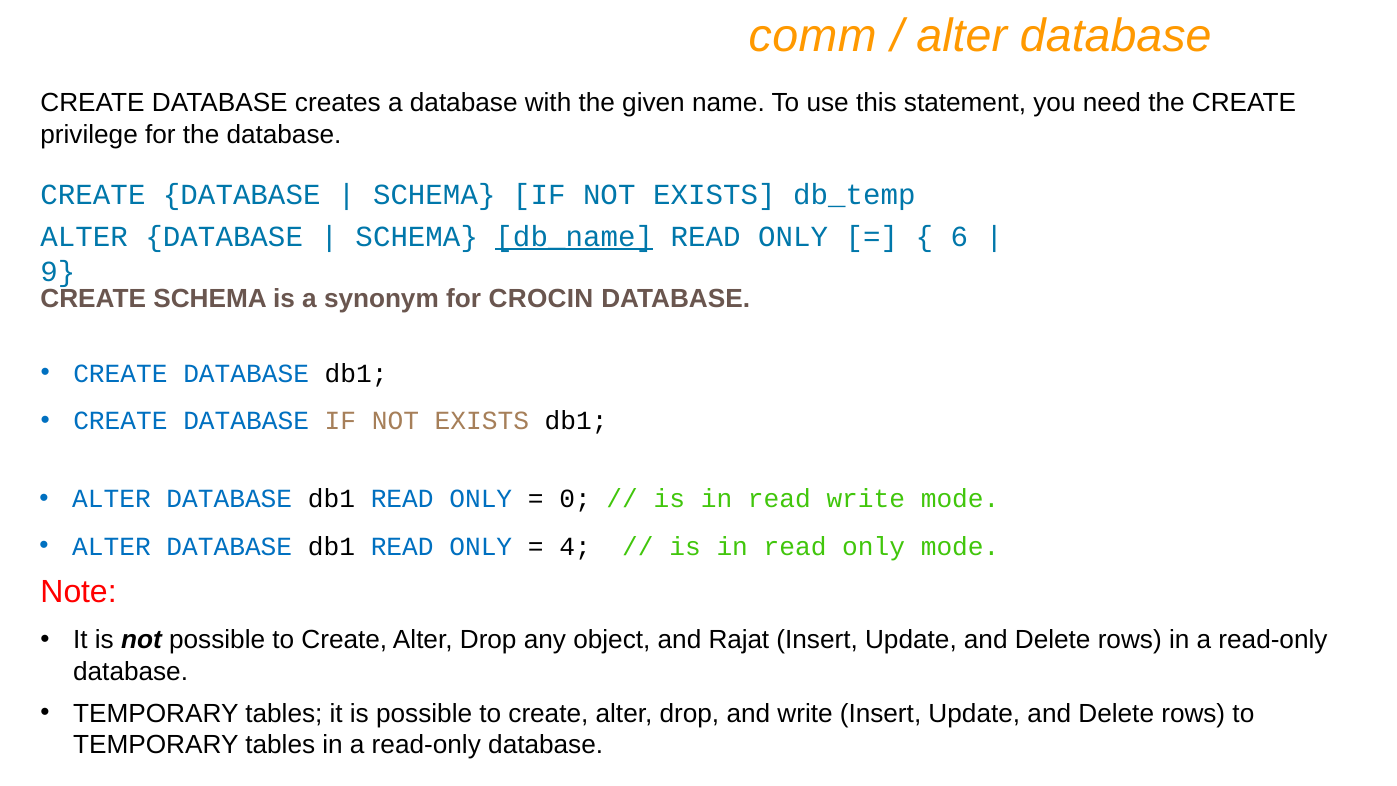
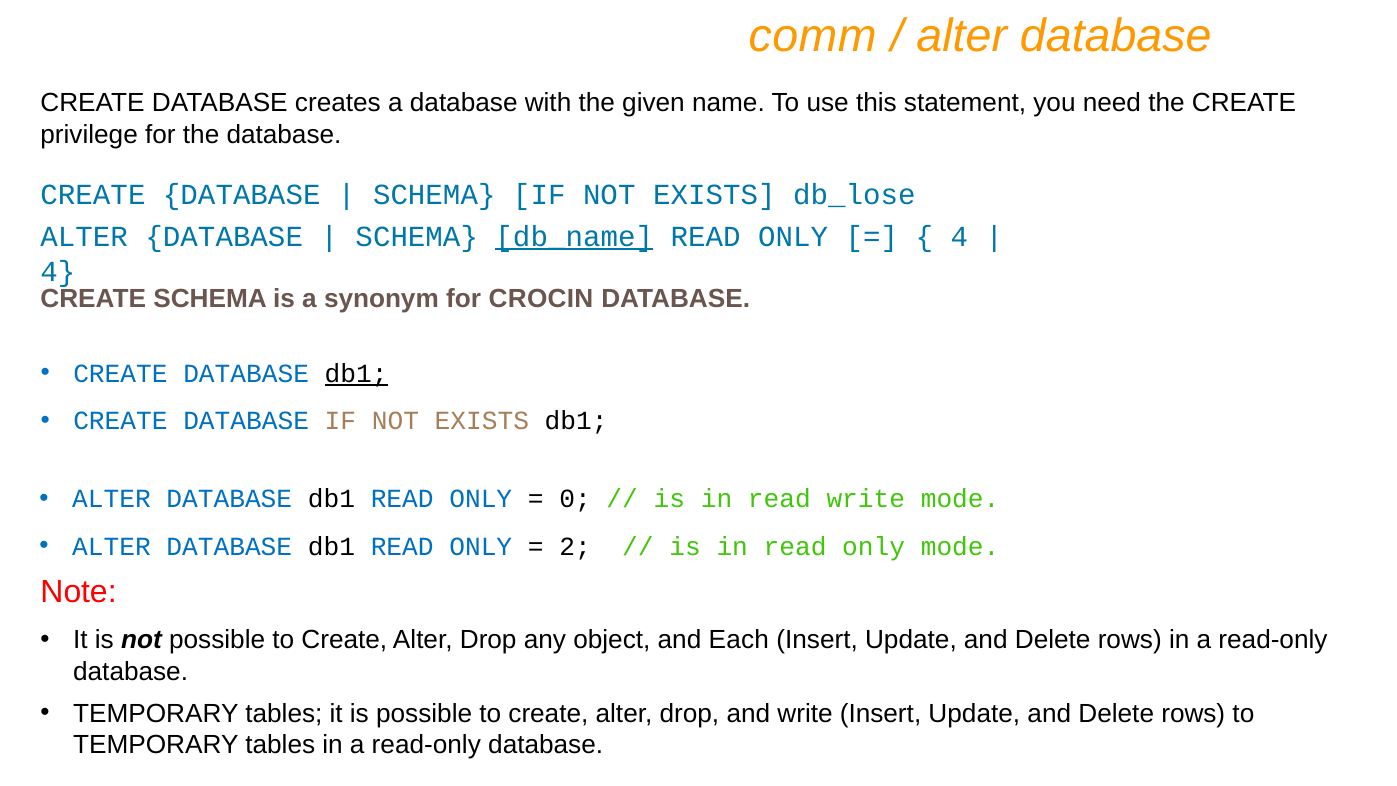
db_temp: db_temp -> db_lose
6 at (959, 237): 6 -> 4
9 at (58, 272): 9 -> 4
db1 at (356, 374) underline: none -> present
4: 4 -> 2
Rajat: Rajat -> Each
